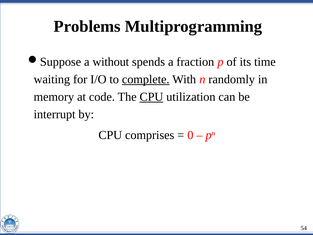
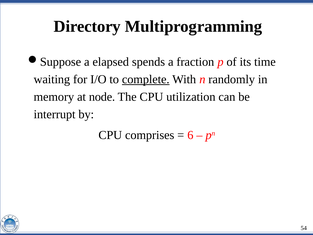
Problems: Problems -> Directory
without: without -> elapsed
code: code -> node
CPU at (151, 97) underline: present -> none
0: 0 -> 6
